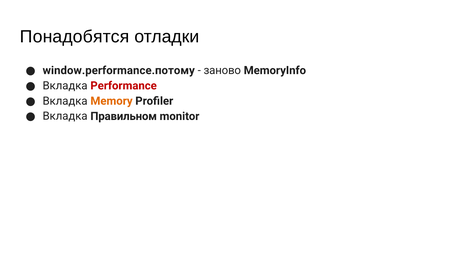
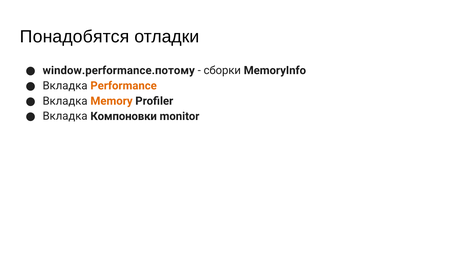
заново: заново -> сборки
Performance colour: red -> orange
Правильном: Правильном -> Компоновки
